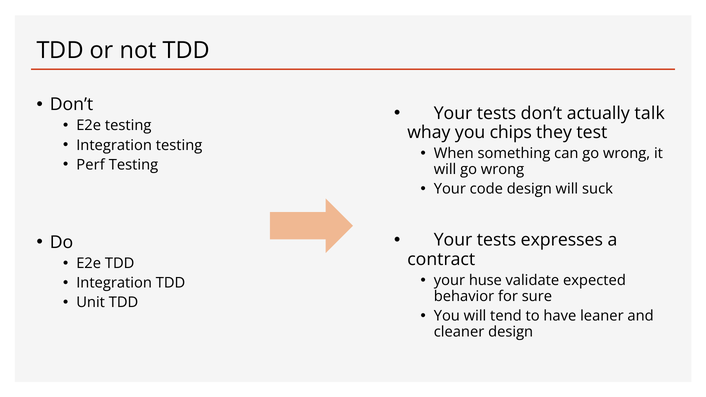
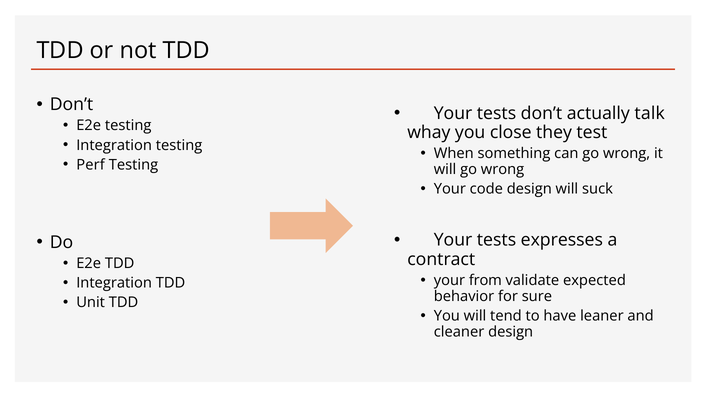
chips: chips -> close
huse: huse -> from
